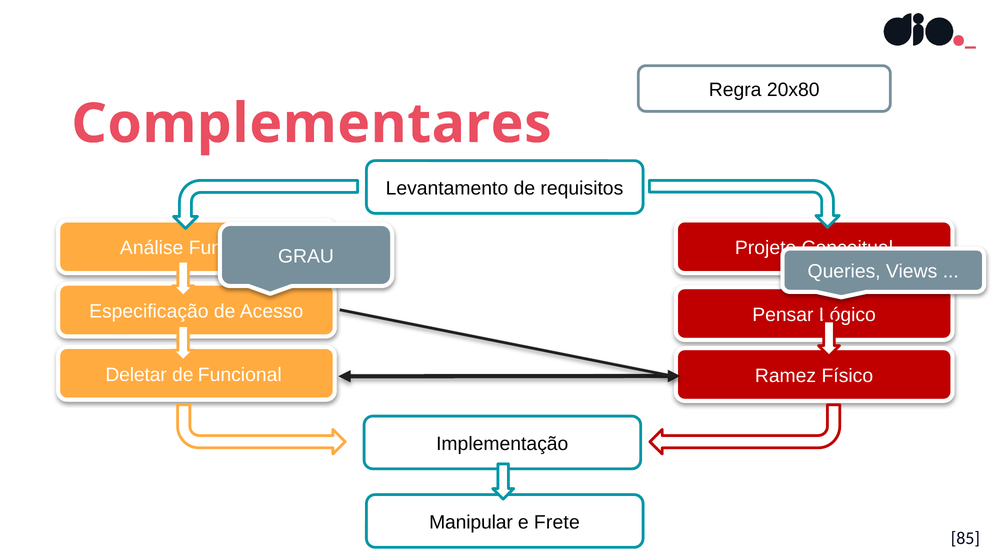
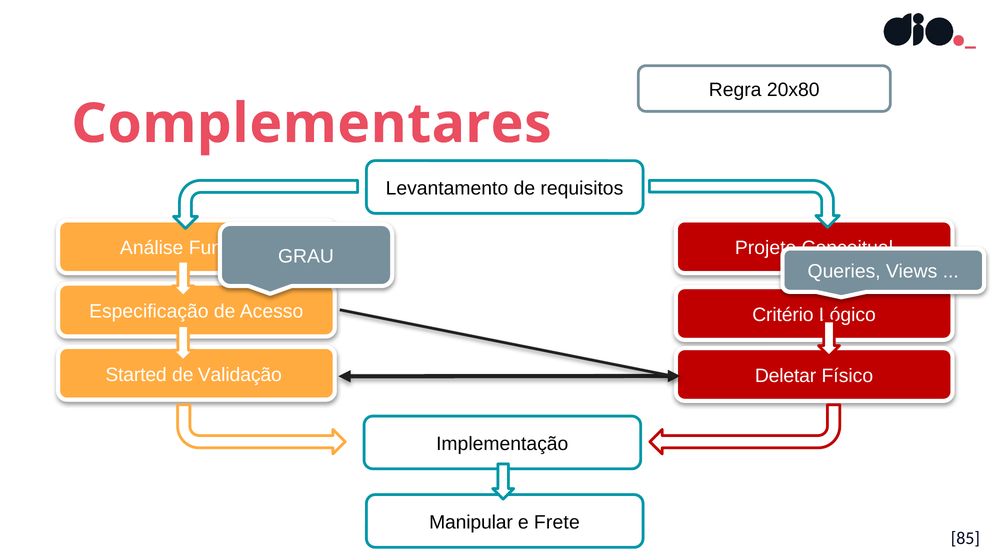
Pensar: Pensar -> Critério
Deletar: Deletar -> Started
de Funcional: Funcional -> Validação
Ramez: Ramez -> Deletar
